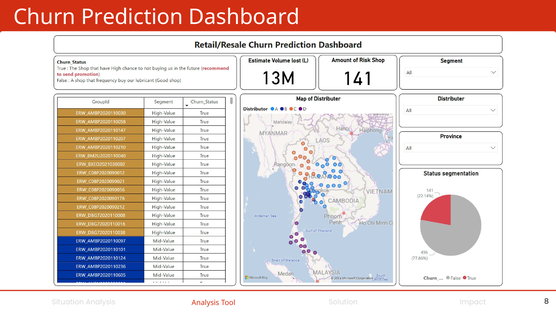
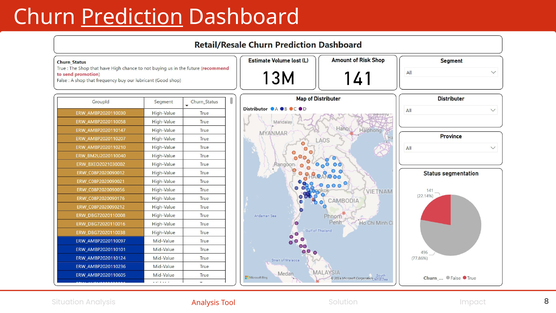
Prediction underline: none -> present
